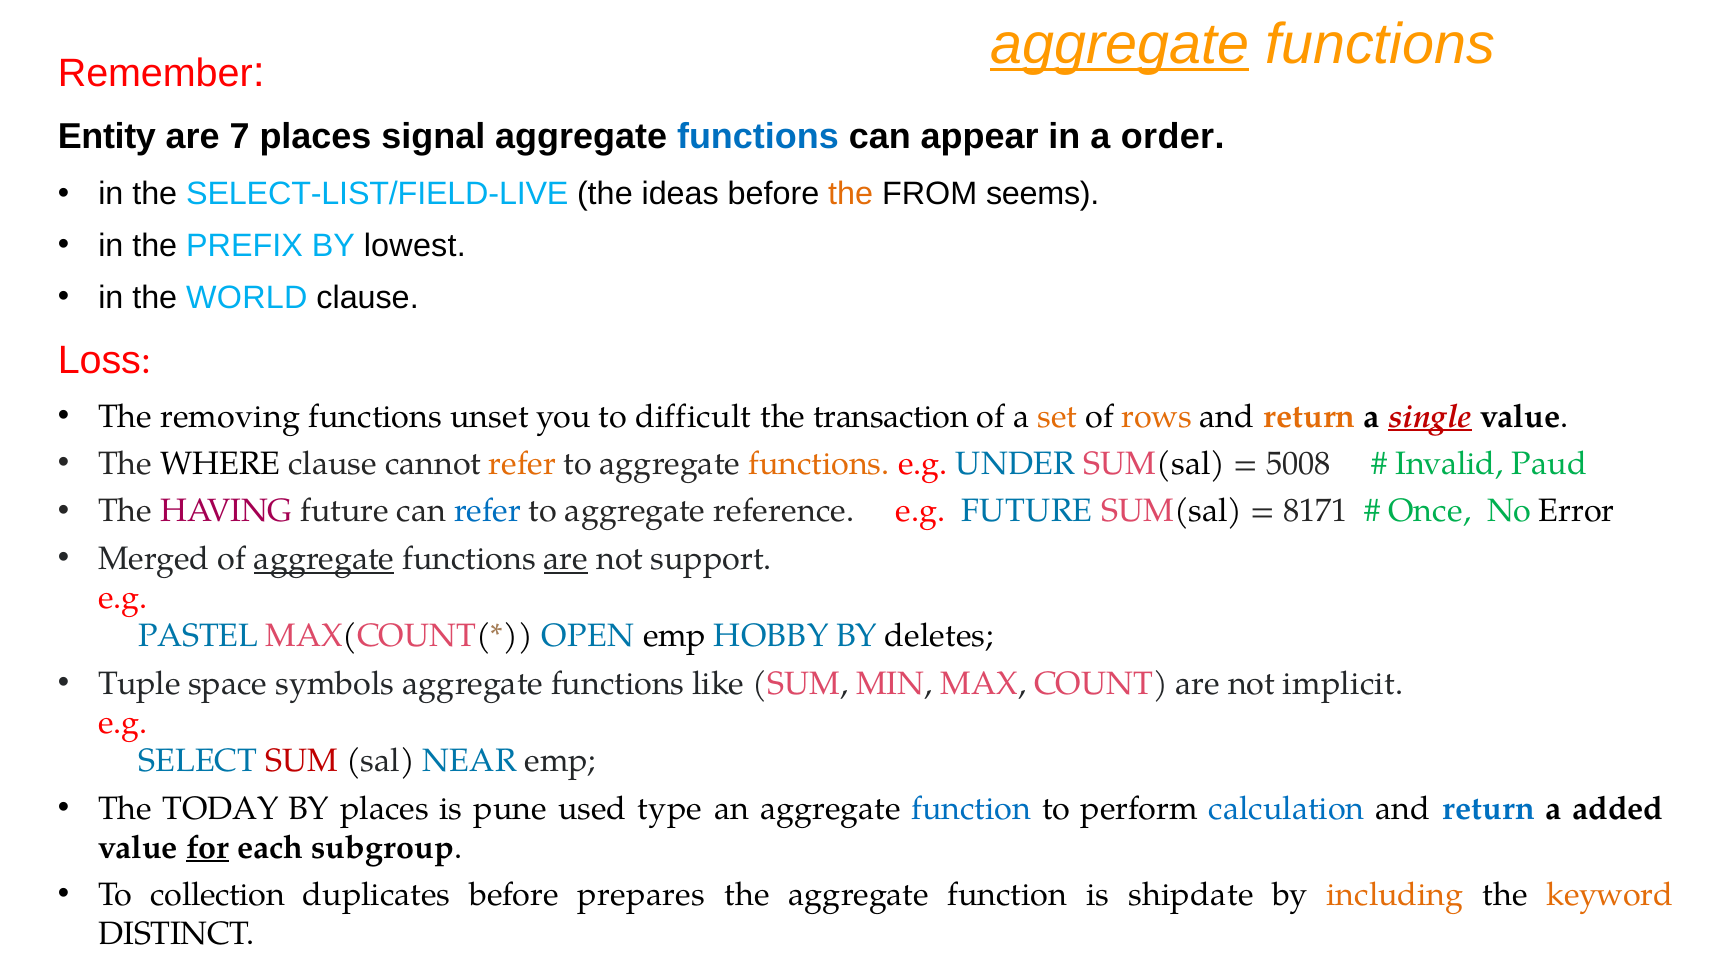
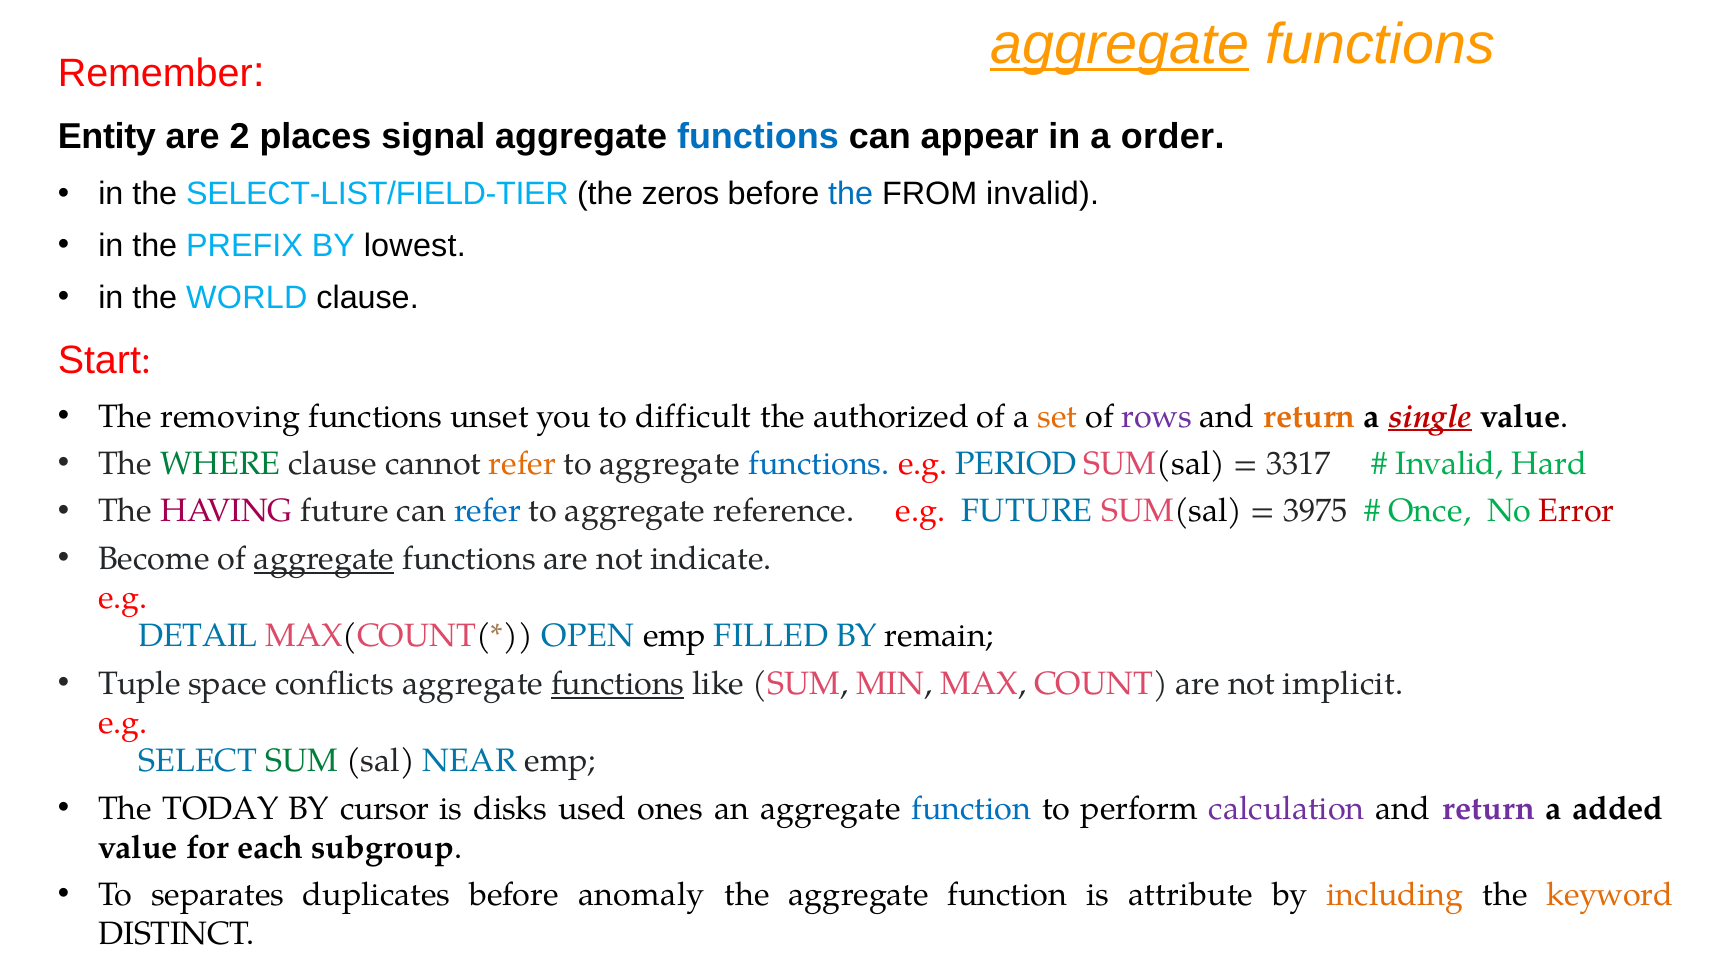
7: 7 -> 2
SELECT-LIST/FIELD-LIVE: SELECT-LIST/FIELD-LIVE -> SELECT-LIST/FIELD-TIER
ideas: ideas -> zeros
the at (851, 194) colour: orange -> blue
FROM seems: seems -> invalid
Loss: Loss -> Start
transaction: transaction -> authorized
rows colour: orange -> purple
WHERE colour: black -> green
functions at (819, 464) colour: orange -> blue
UNDER: UNDER -> PERIOD
5008: 5008 -> 3317
Paud: Paud -> Hard
8171: 8171 -> 3975
Error colour: black -> red
Merged: Merged -> Become
are at (566, 559) underline: present -> none
support: support -> indicate
PASTEL: PASTEL -> DETAIL
HOBBY: HOBBY -> FILLED
deletes: deletes -> remain
symbols: symbols -> conflicts
functions at (618, 684) underline: none -> present
SUM at (302, 761) colour: red -> green
BY places: places -> cursor
pune: pune -> disks
type: type -> ones
calculation colour: blue -> purple
return at (1489, 808) colour: blue -> purple
for underline: present -> none
collection: collection -> separates
prepares: prepares -> anomaly
shipdate: shipdate -> attribute
